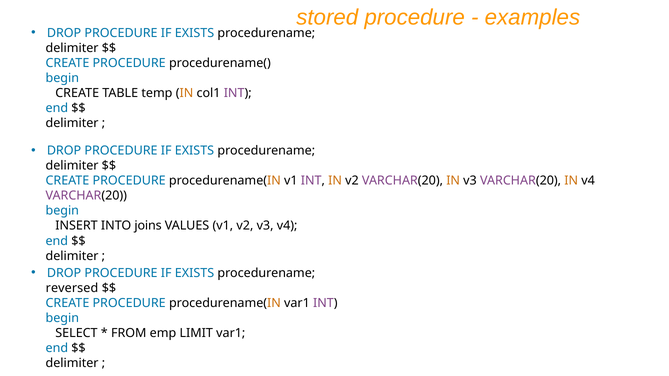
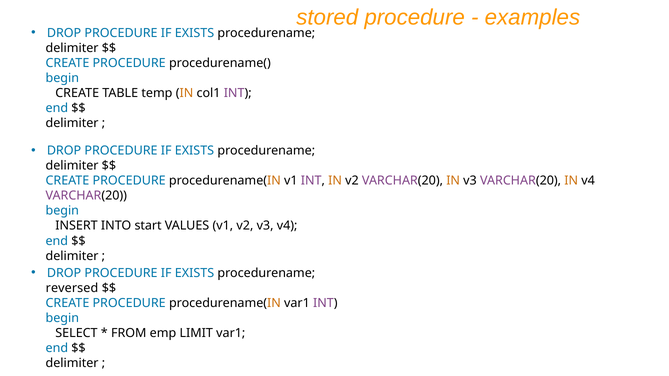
joins: joins -> start
